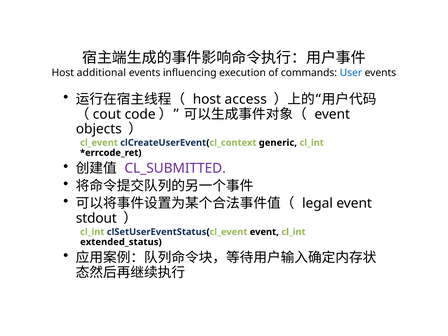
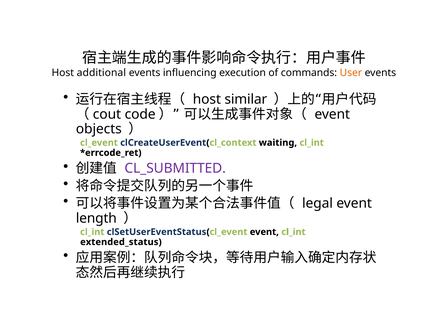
User colour: blue -> orange
access: access -> similar
generic: generic -> waiting
stdout: stdout -> length
